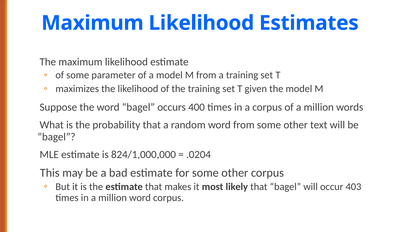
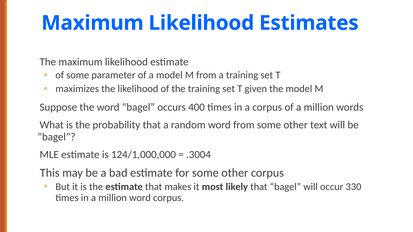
824/1,000,000: 824/1,000,000 -> 124/1,000,000
.0204: .0204 -> .3004
403: 403 -> 330
